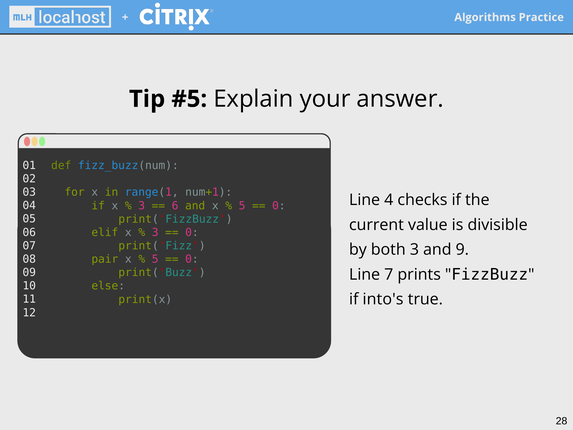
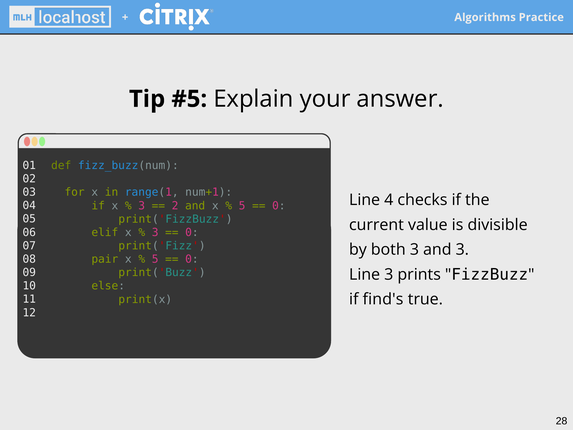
6: 6 -> 2
and 9: 9 -> 3
Line 7: 7 -> 3
into's: into's -> find's
